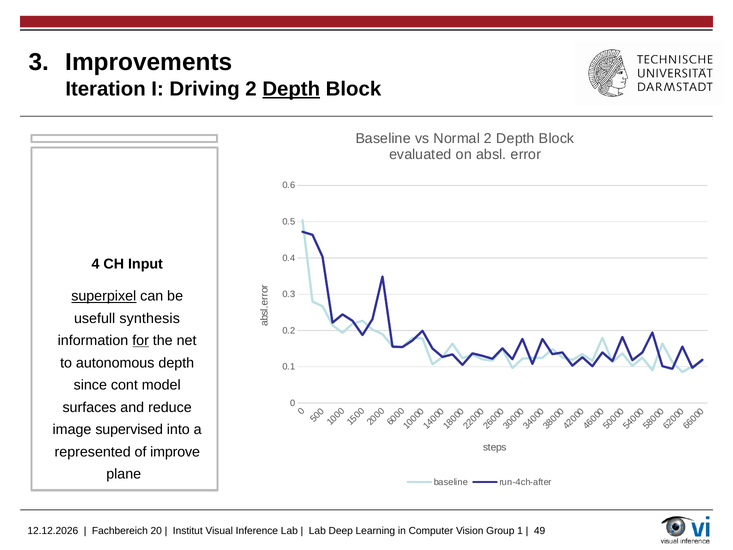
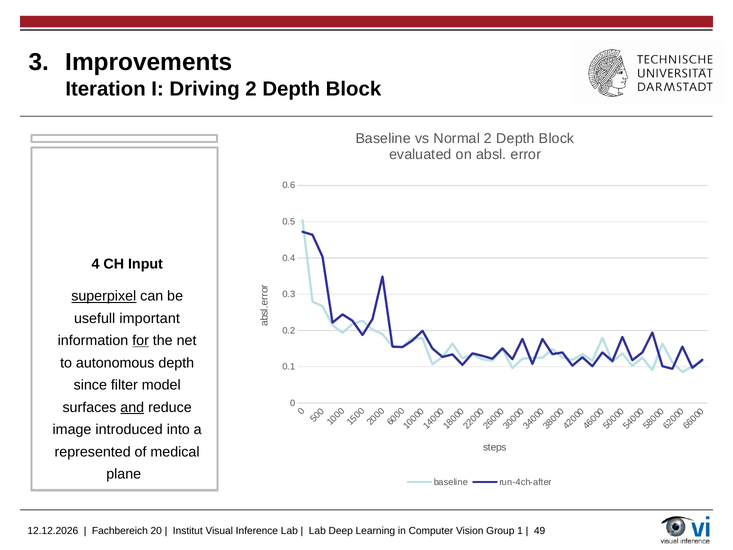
Depth at (291, 89) underline: present -> none
synthesis: synthesis -> important
cont: cont -> filter
and underline: none -> present
supervised: supervised -> introduced
improve: improve -> medical
